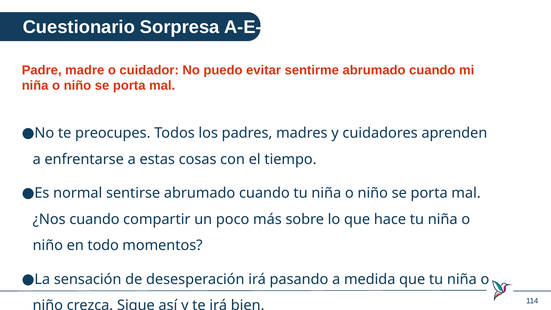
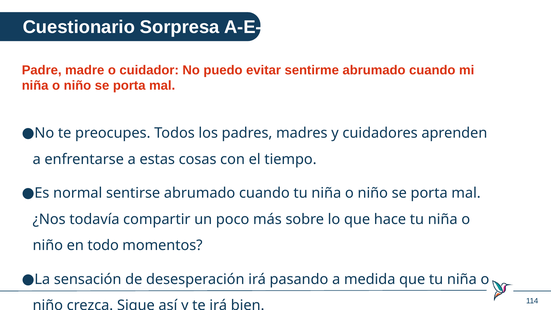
¿Nos cuando: cuando -> todavía
